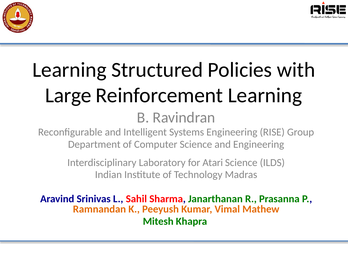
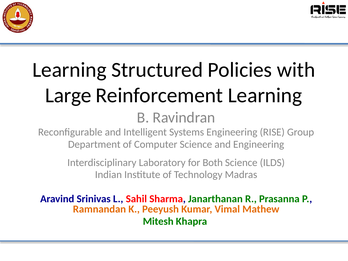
Atari: Atari -> Both
